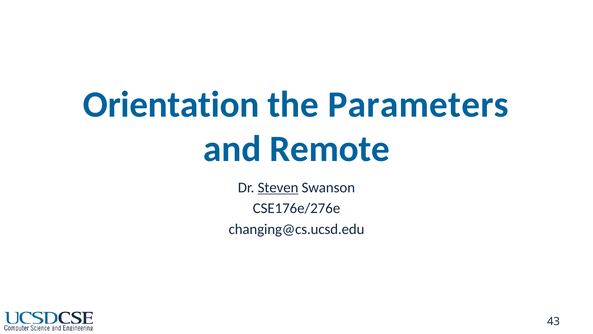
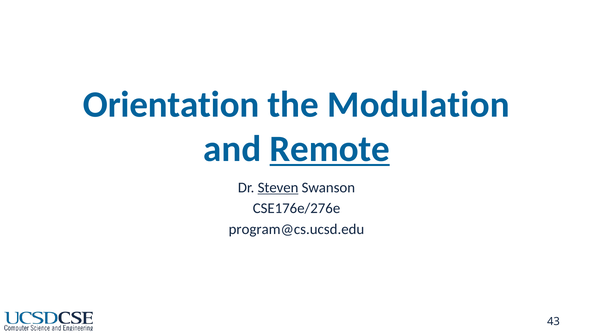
Parameters: Parameters -> Modulation
Remote underline: none -> present
changing@cs.ucsd.edu: changing@cs.ucsd.edu -> program@cs.ucsd.edu
